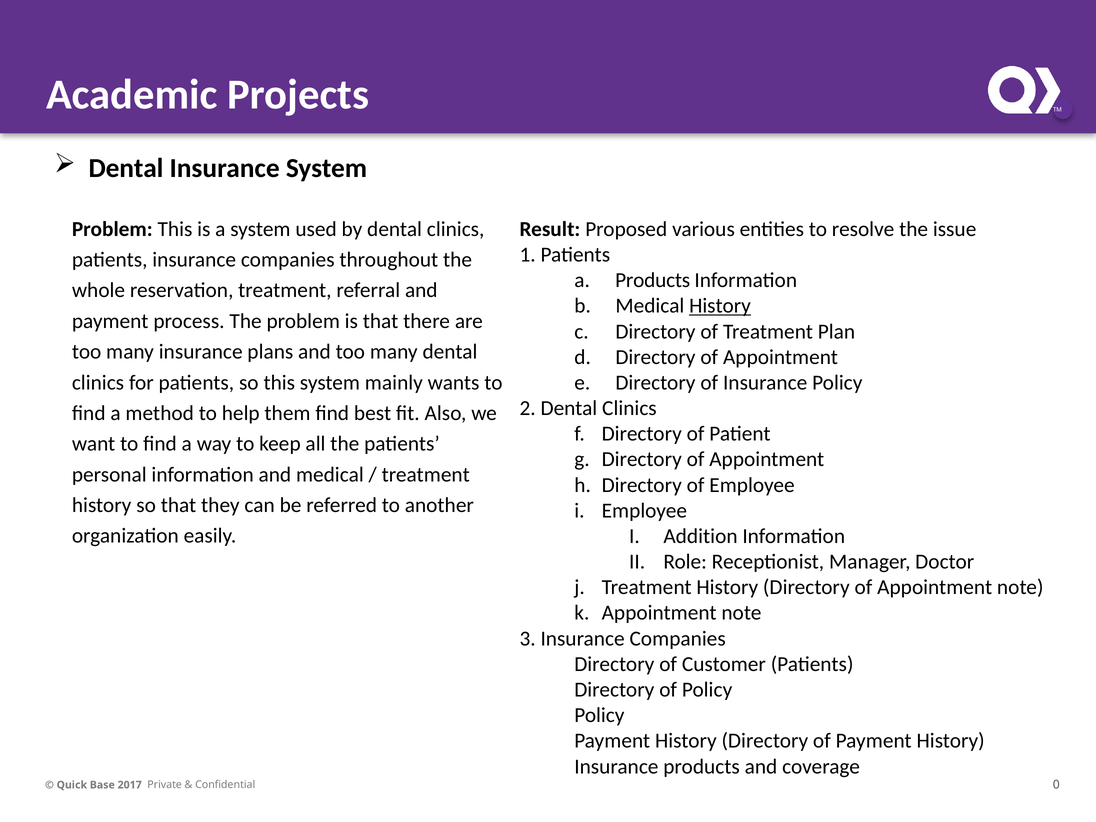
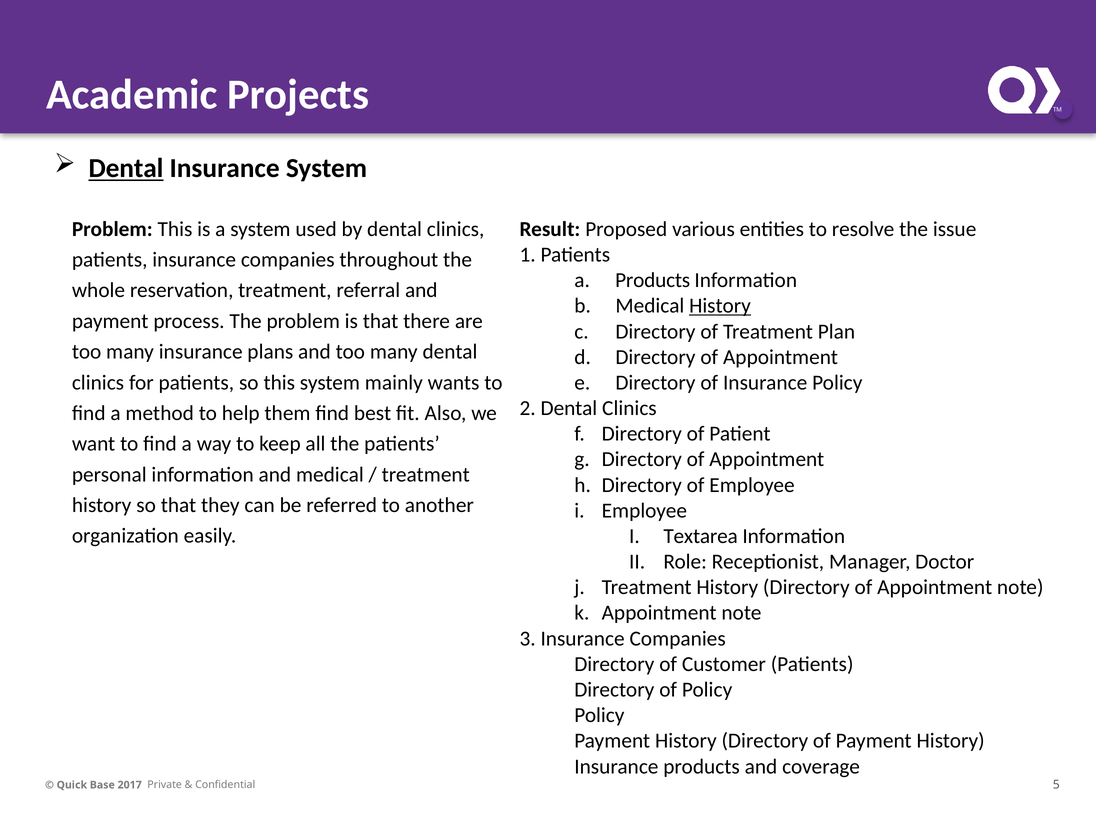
Dental at (126, 168) underline: none -> present
Addition: Addition -> Textarea
0: 0 -> 5
